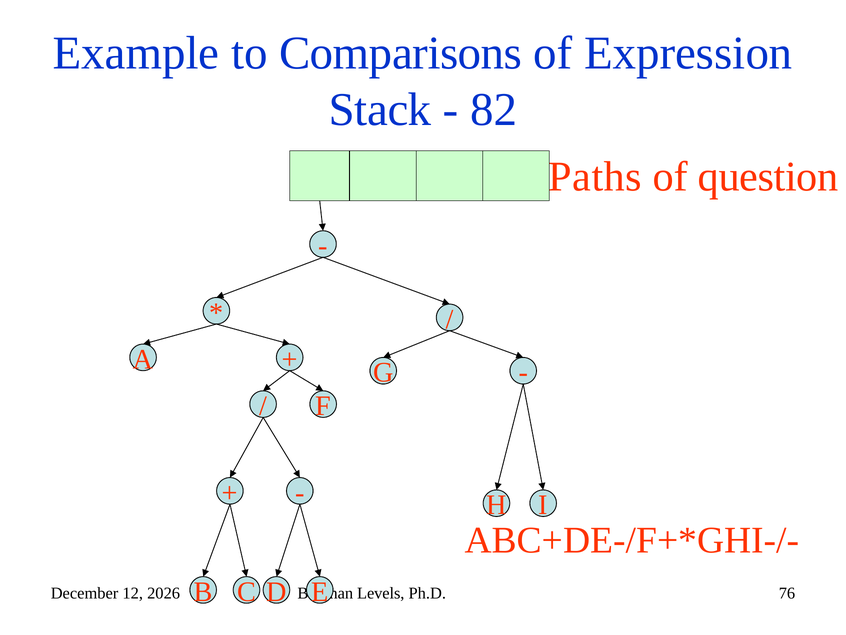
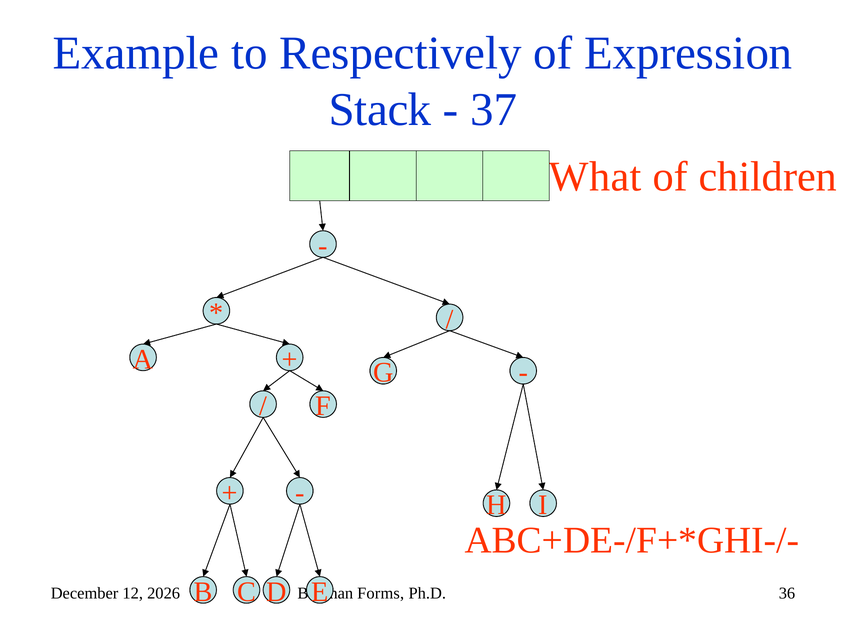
Comparisons: Comparisons -> Respectively
82: 82 -> 37
Paths: Paths -> What
question: question -> children
Levels: Levels -> Forms
76: 76 -> 36
